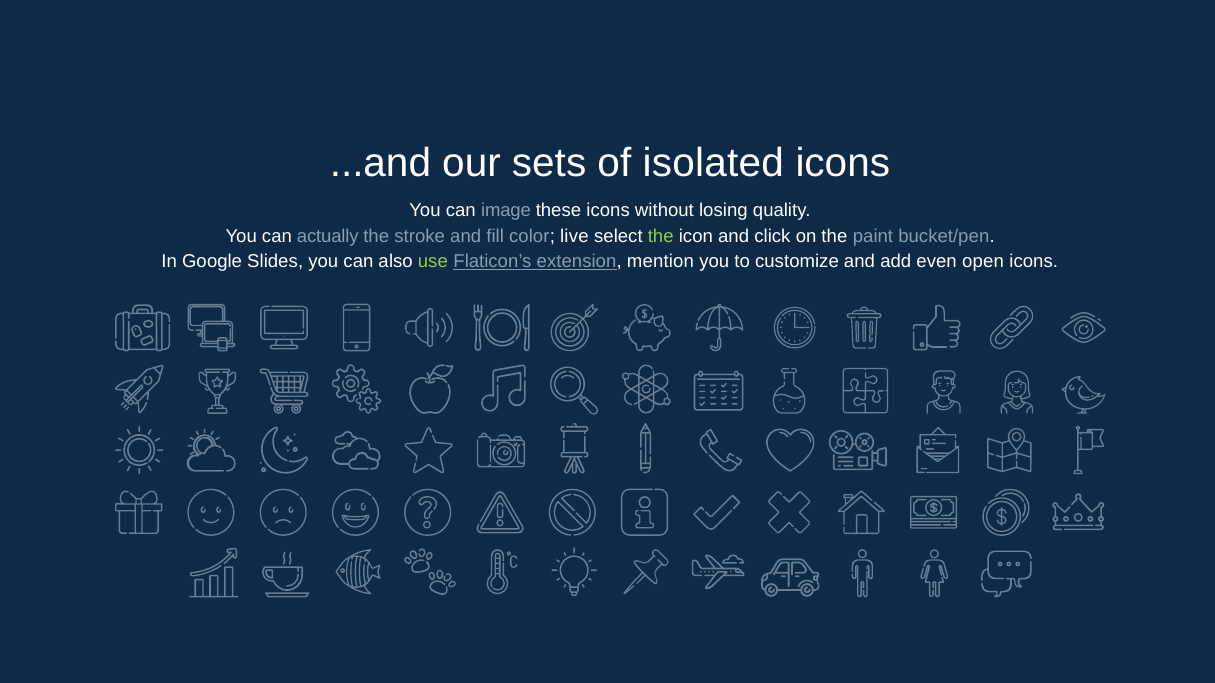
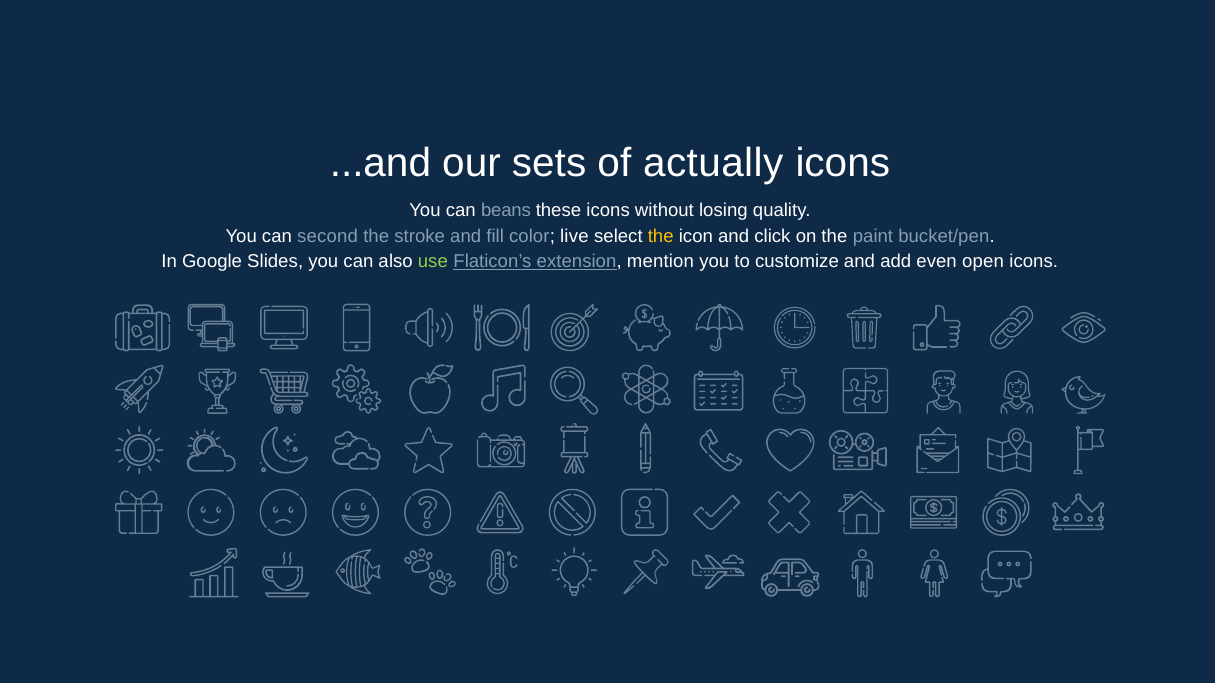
isolated: isolated -> actually
image: image -> beans
actually: actually -> second
the at (661, 236) colour: light green -> yellow
